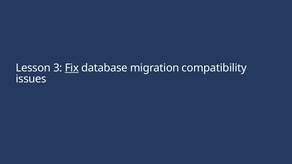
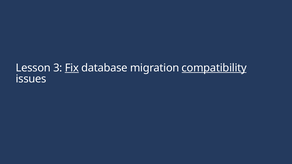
compatibility underline: none -> present
